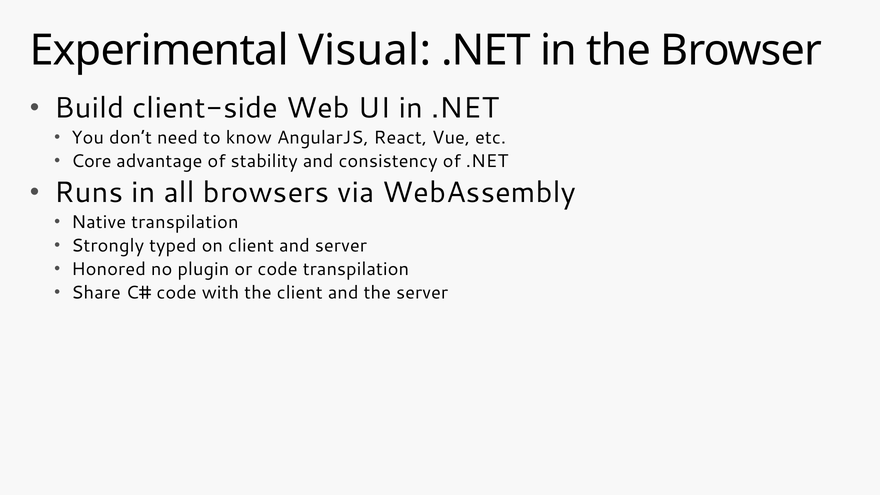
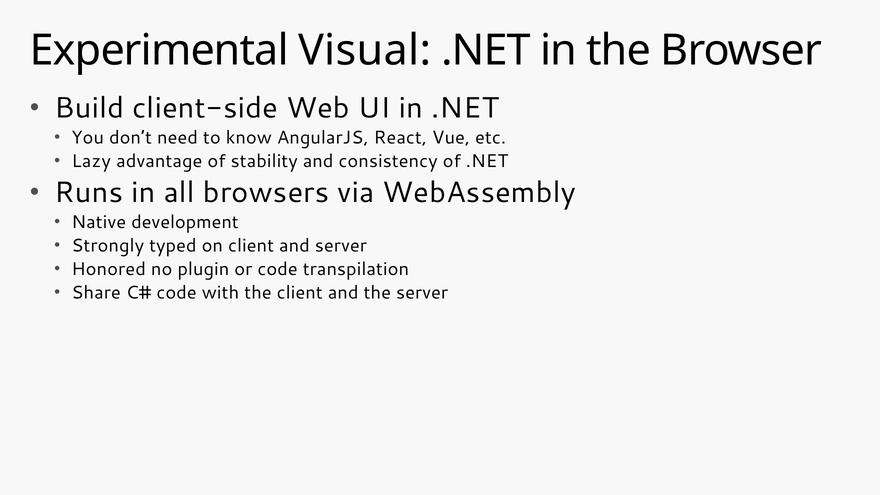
Core: Core -> Lazy
Native transpilation: transpilation -> development
